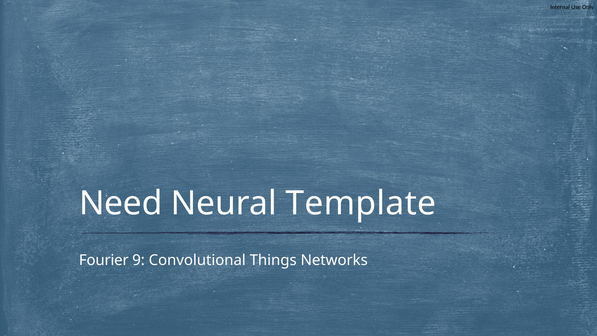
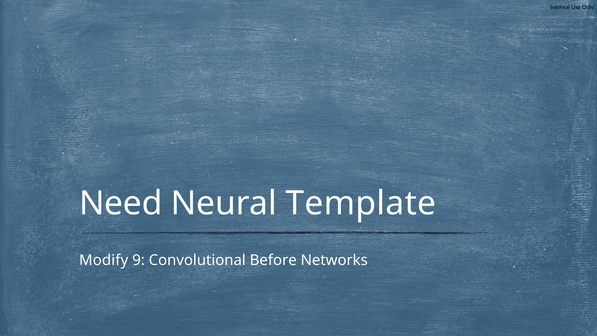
Fourier: Fourier -> Modify
Things: Things -> Before
